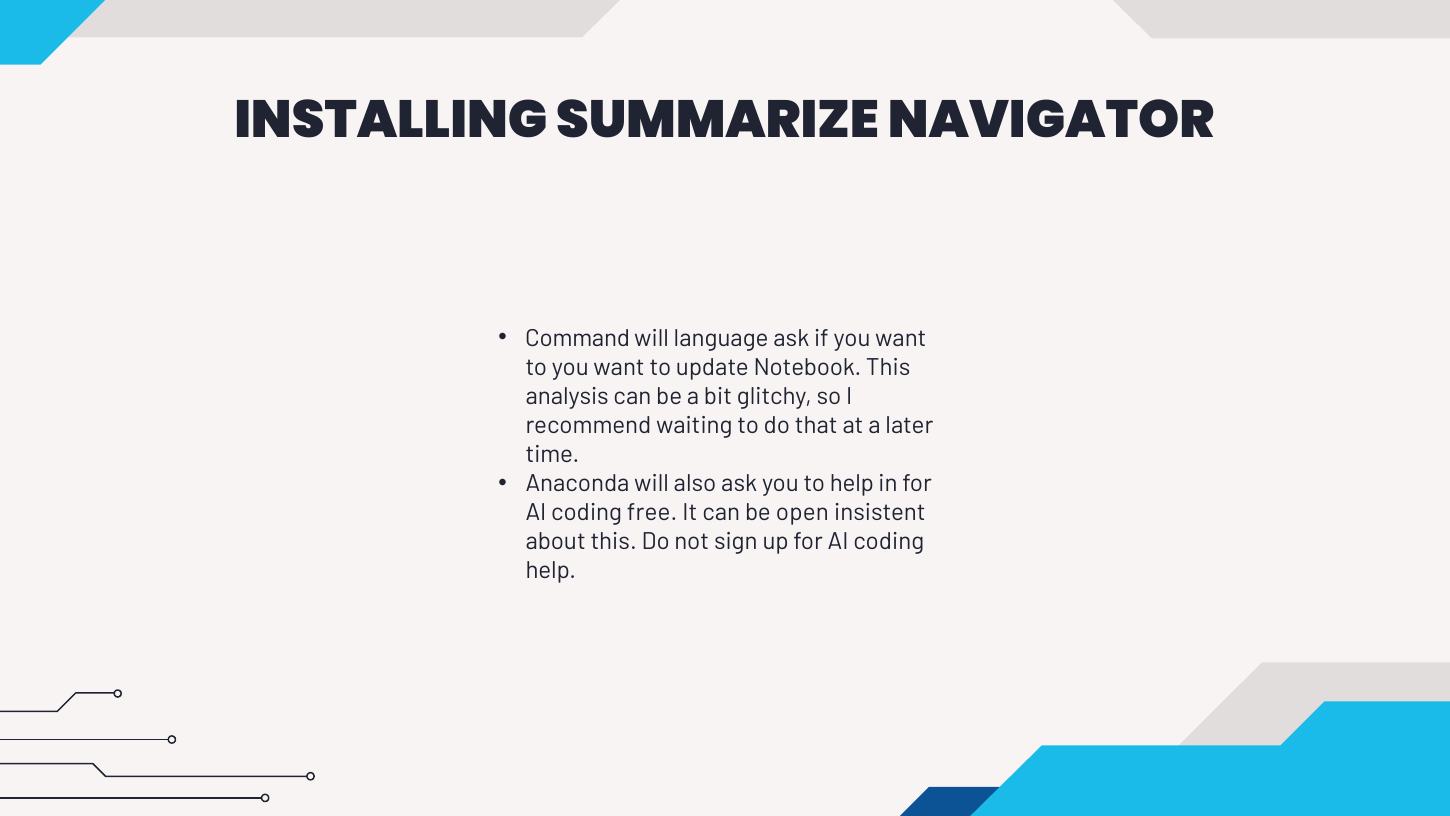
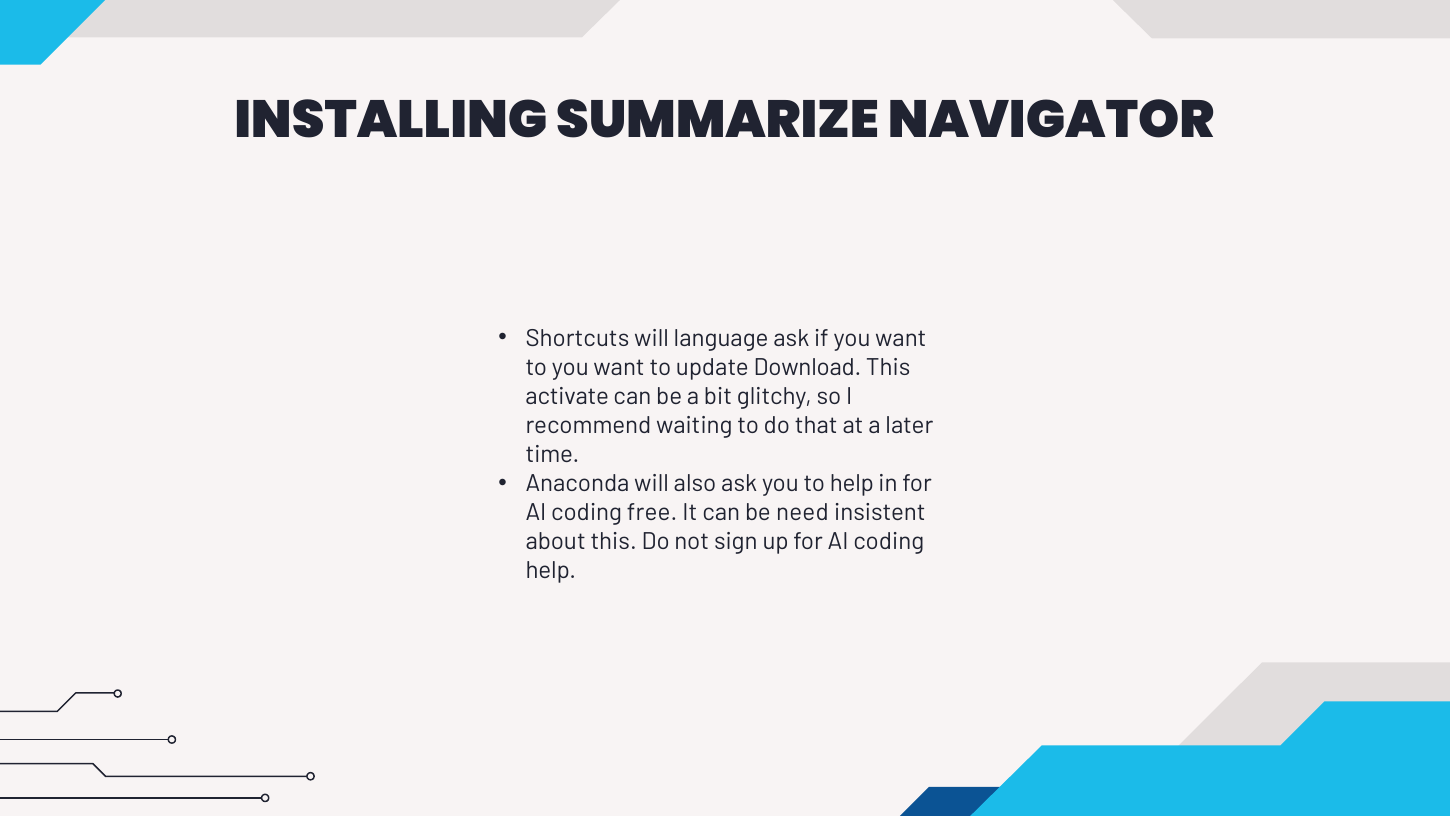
Command: Command -> Shortcuts
Notebook: Notebook -> Download
analysis: analysis -> activate
open: open -> need
